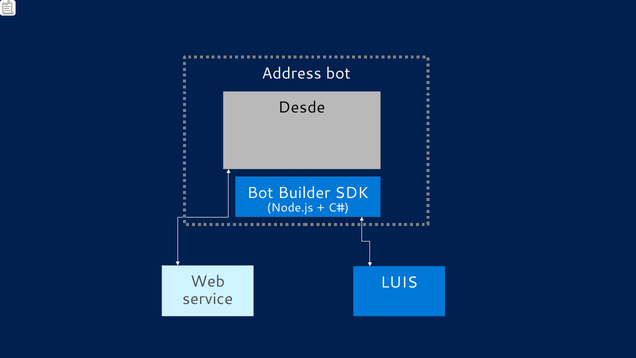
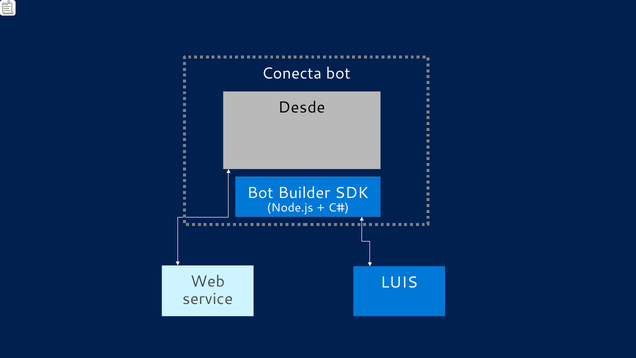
Address: Address -> Conecta
